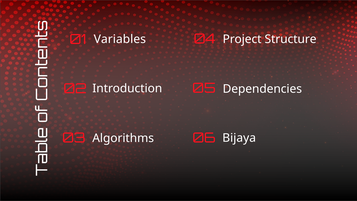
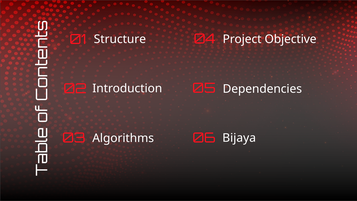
Variables: Variables -> Structure
Structure: Structure -> Objective
